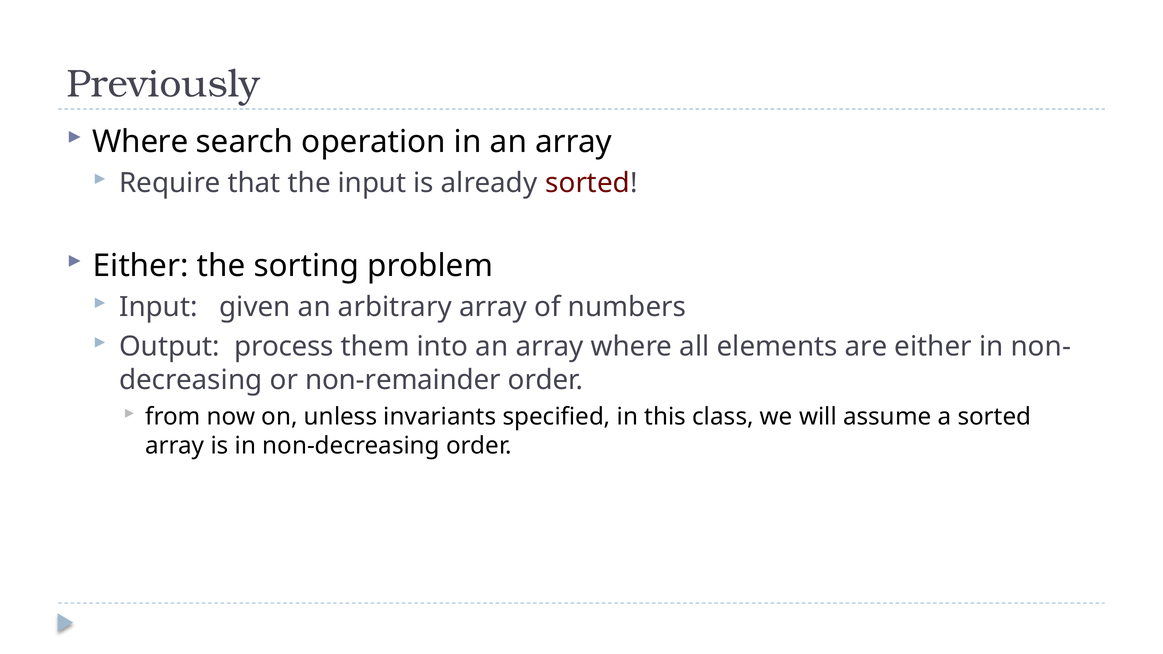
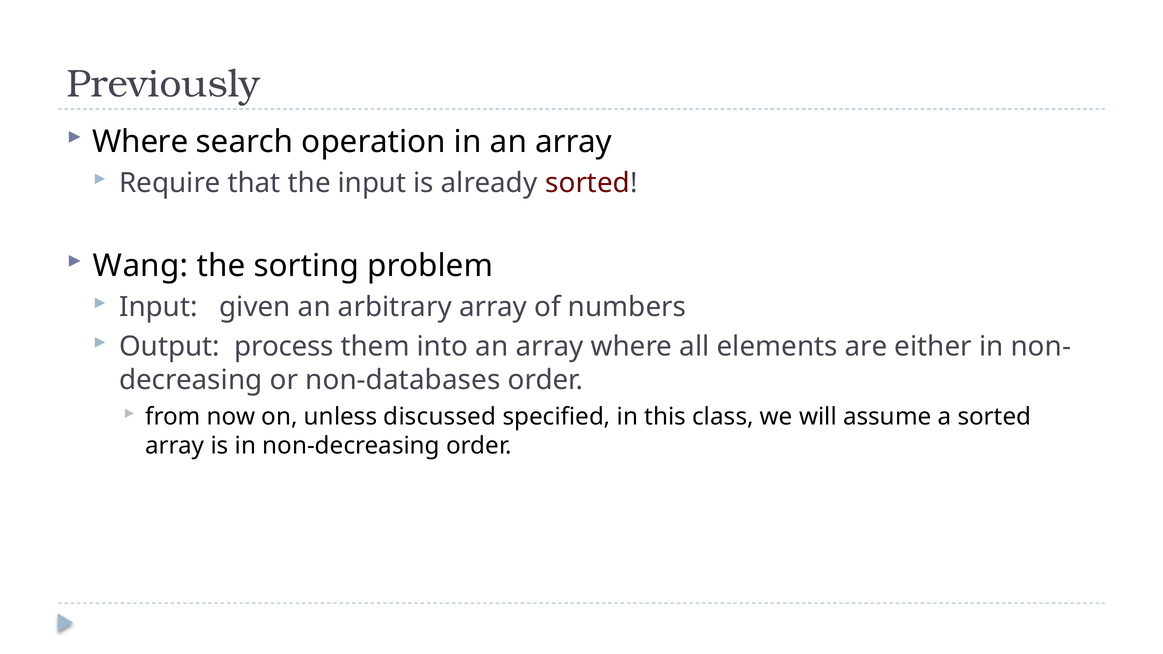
Either at (141, 266): Either -> Wang
non-remainder: non-remainder -> non-databases
invariants: invariants -> discussed
